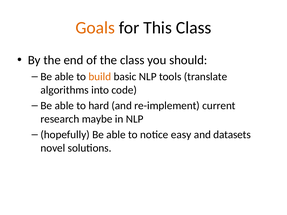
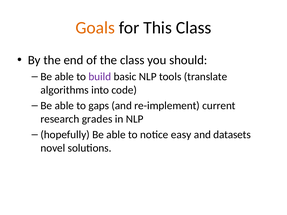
build colour: orange -> purple
hard: hard -> gaps
maybe: maybe -> grades
